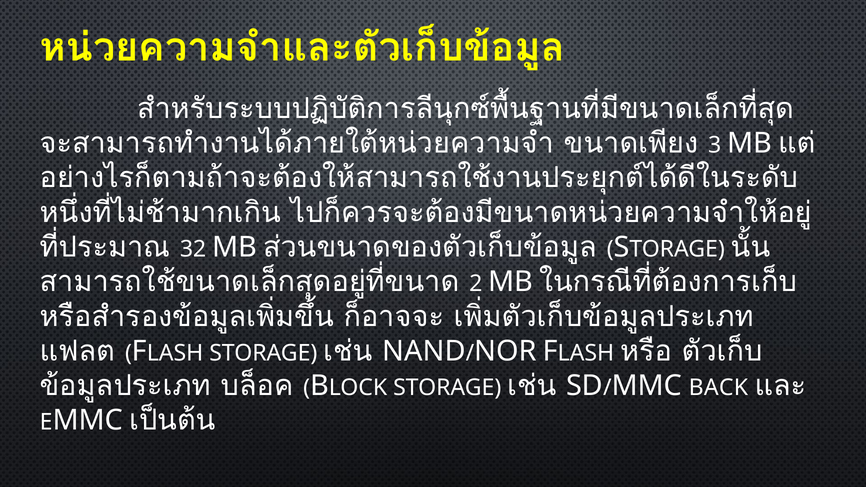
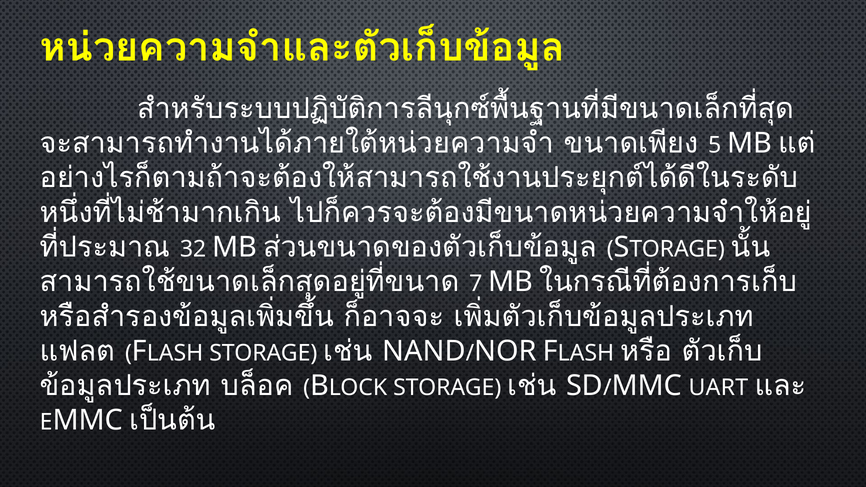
3: 3 -> 5
2: 2 -> 7
BACK: BACK -> UART
